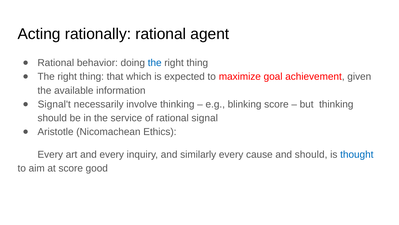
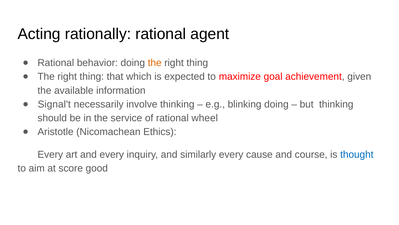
the at (155, 63) colour: blue -> orange
blinking score: score -> doing
signal: signal -> wheel
and should: should -> course
